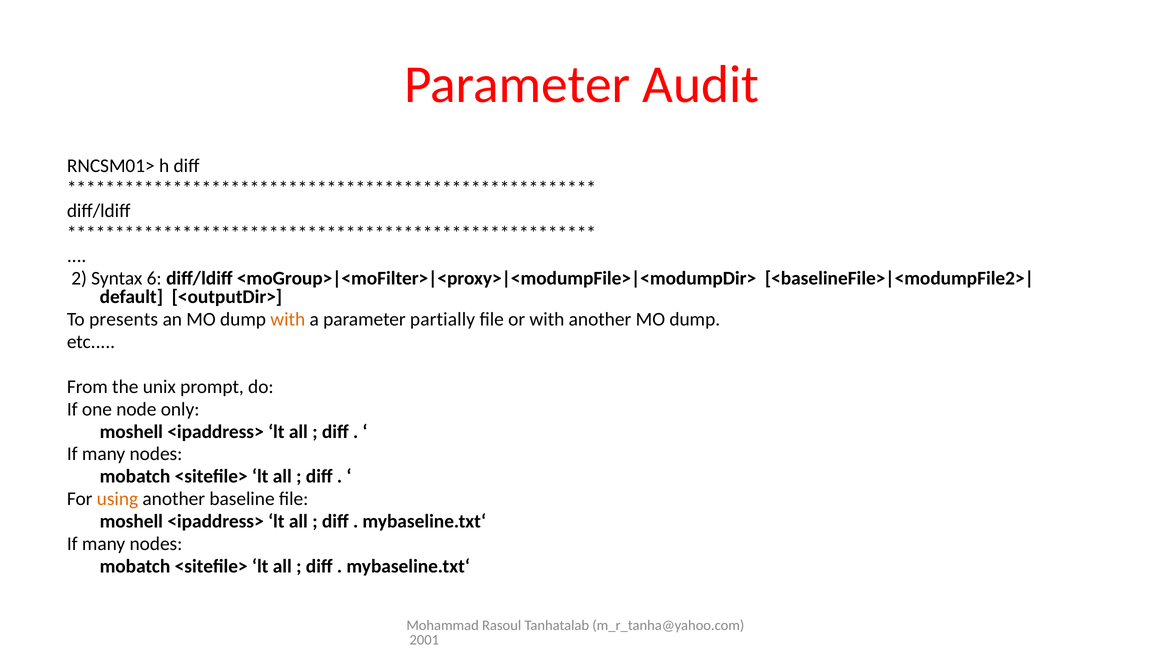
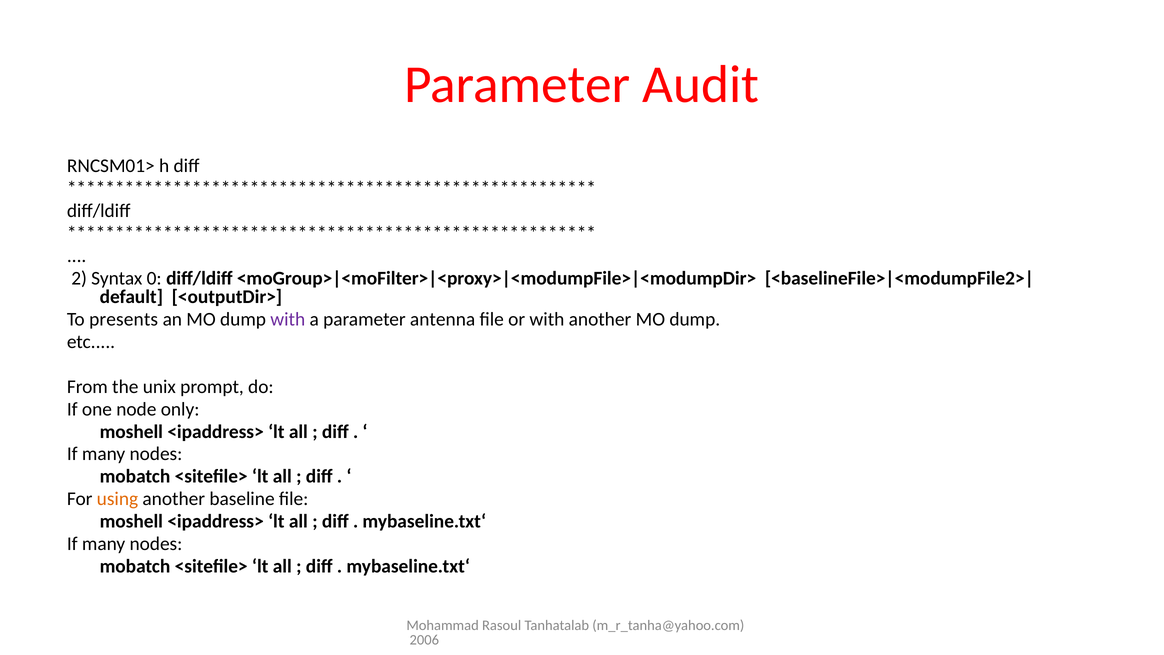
6: 6 -> 0
with at (288, 319) colour: orange -> purple
partially: partially -> antenna
2001: 2001 -> 2006
